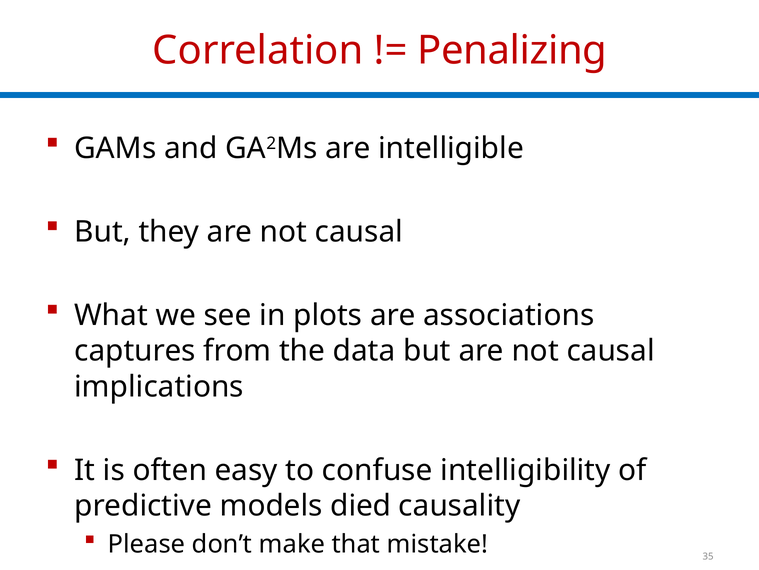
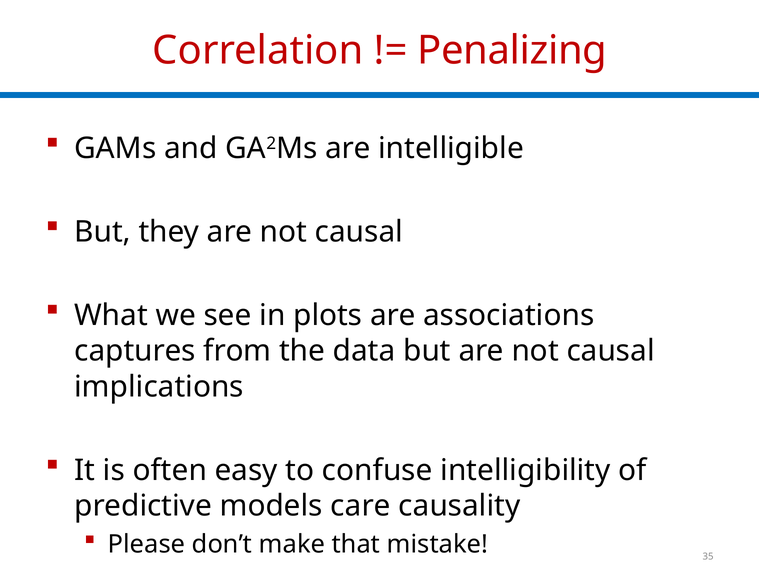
died: died -> care
